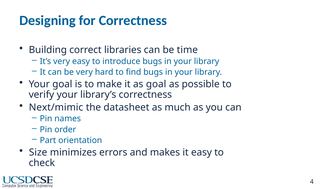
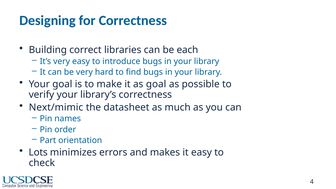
time: time -> each
Size: Size -> Lots
